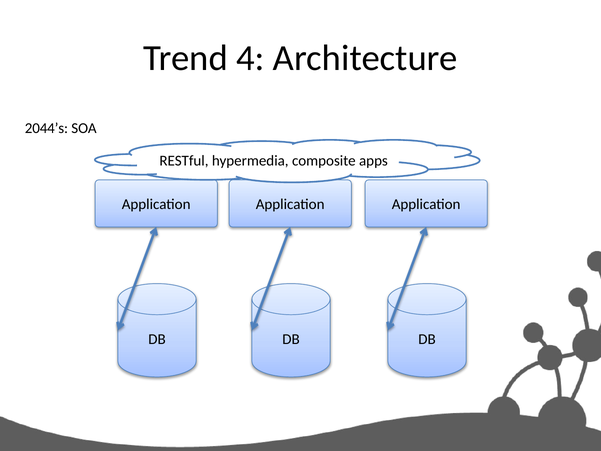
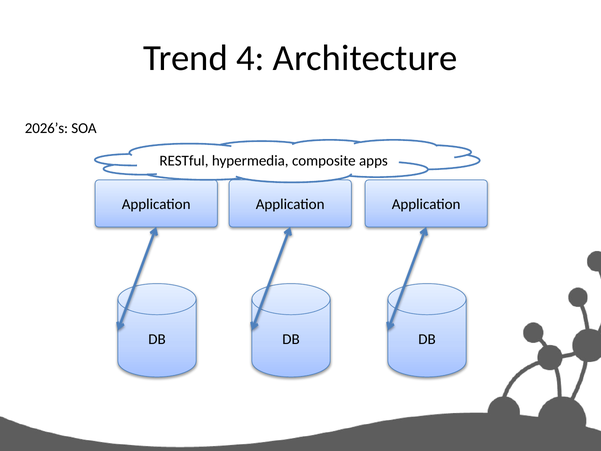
2044’s: 2044’s -> 2026’s
